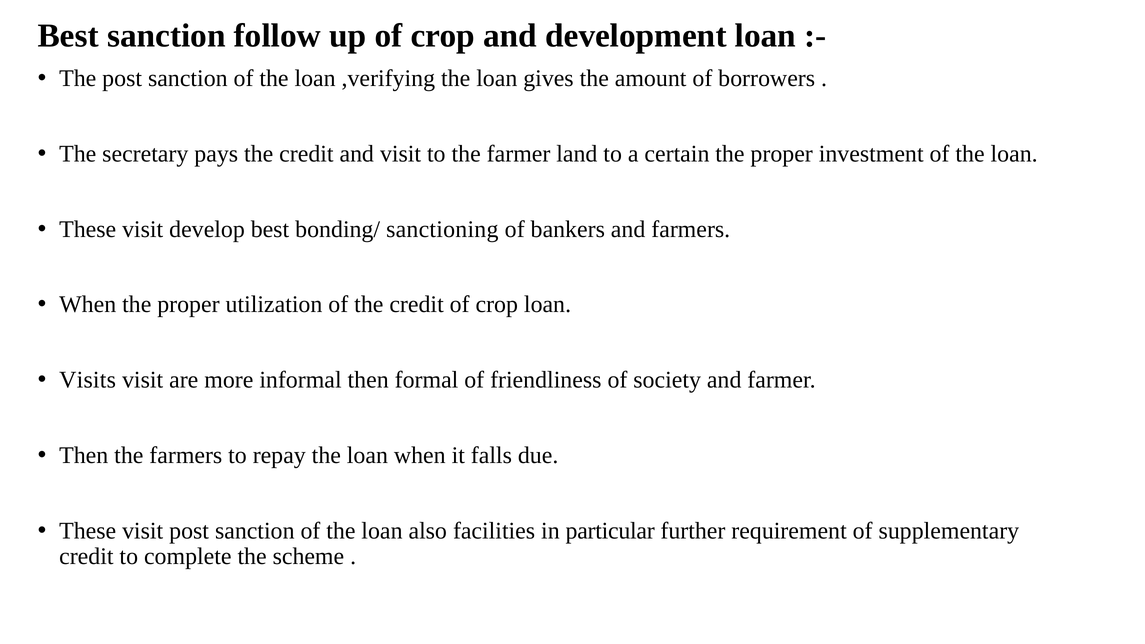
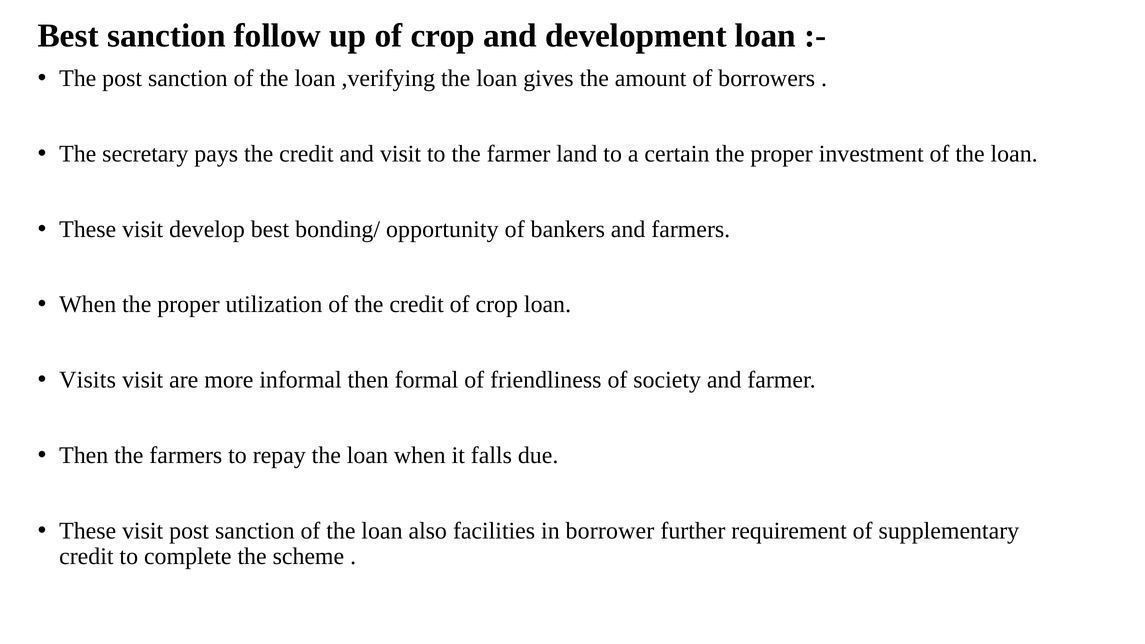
sanctioning: sanctioning -> opportunity
particular: particular -> borrower
